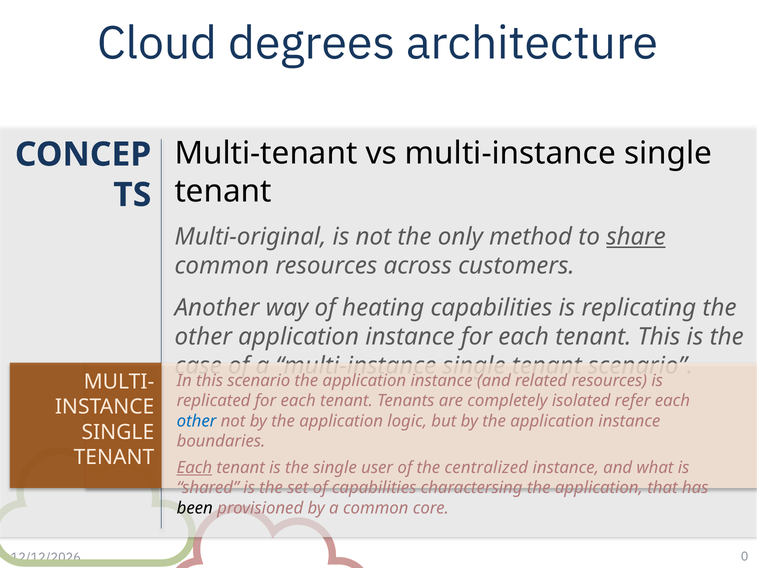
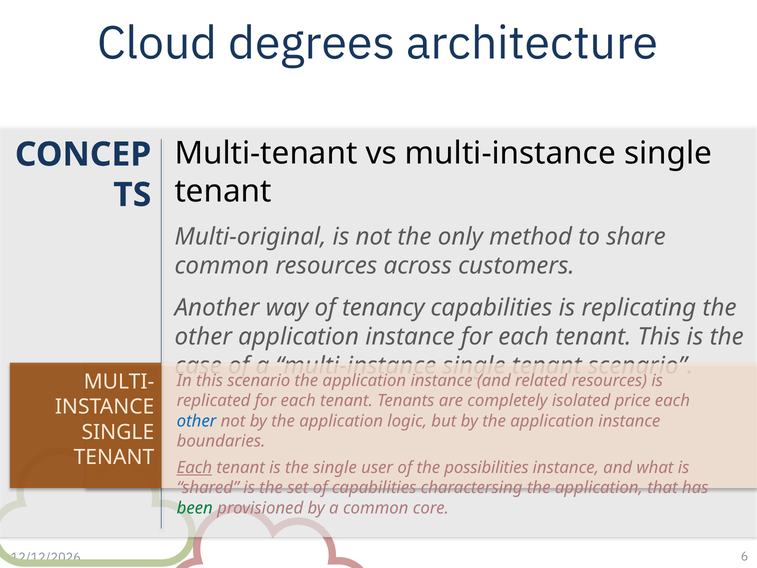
share underline: present -> none
heating: heating -> tenancy
refer: refer -> price
centralized: centralized -> possibilities
been colour: black -> green
0: 0 -> 6
